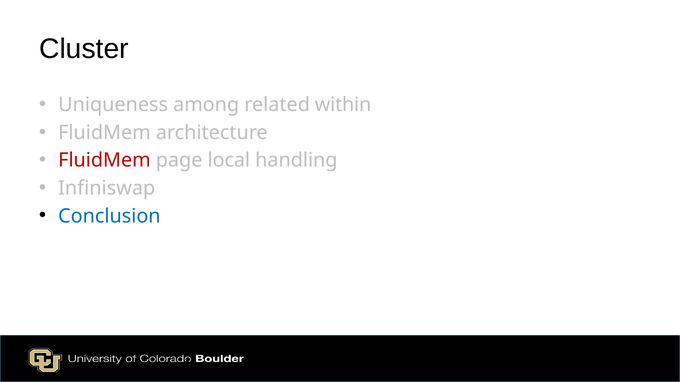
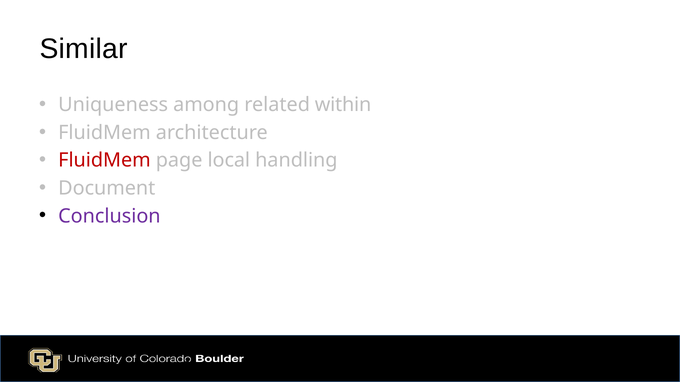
Cluster: Cluster -> Similar
Infiniswap: Infiniswap -> Document
Conclusion colour: blue -> purple
